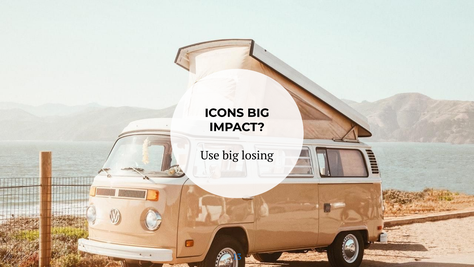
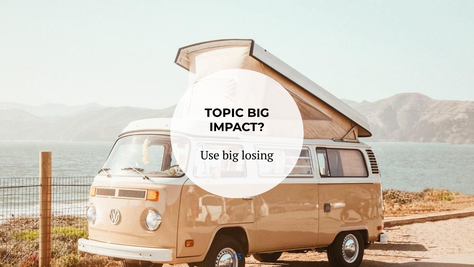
ICONS: ICONS -> TOPIC
